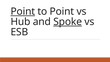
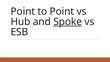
Point at (23, 11) underline: present -> none
